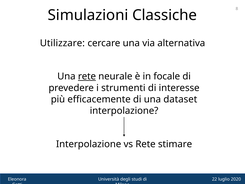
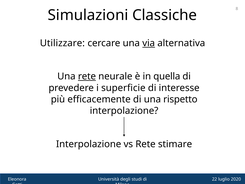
via underline: none -> present
focale: focale -> quella
strumenti: strumenti -> superficie
dataset: dataset -> rispetto
